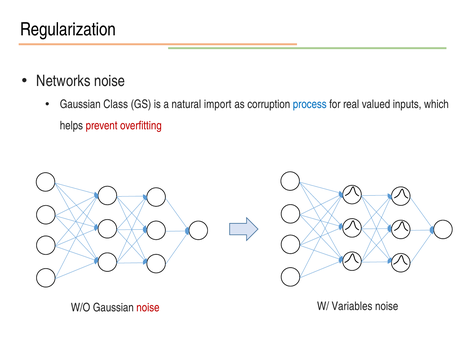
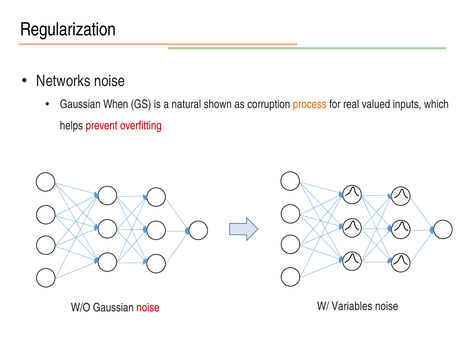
Class: Class -> When
import: import -> shown
process colour: blue -> orange
